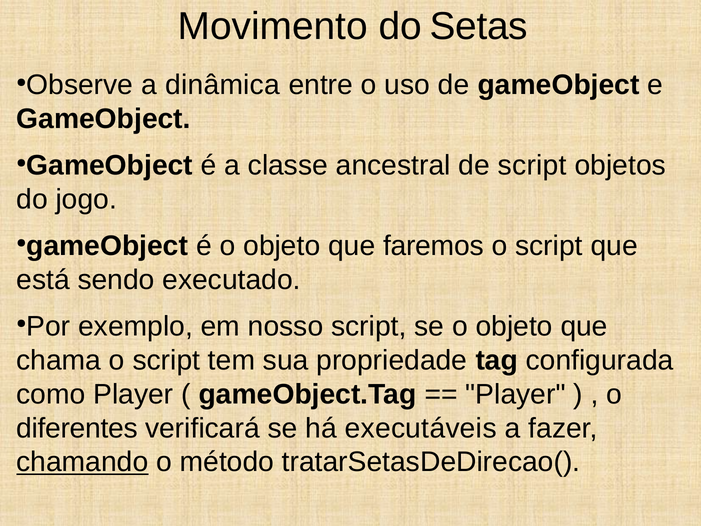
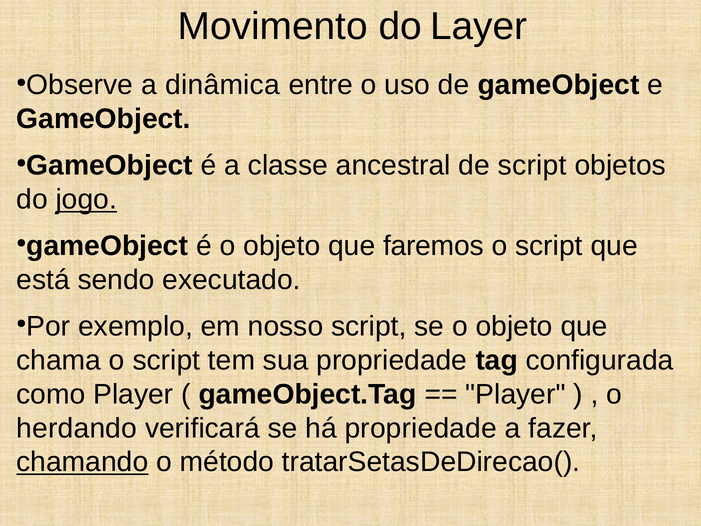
Setas: Setas -> Layer
jogo underline: none -> present
diferentes: diferentes -> herdando
há executáveis: executáveis -> propriedade
